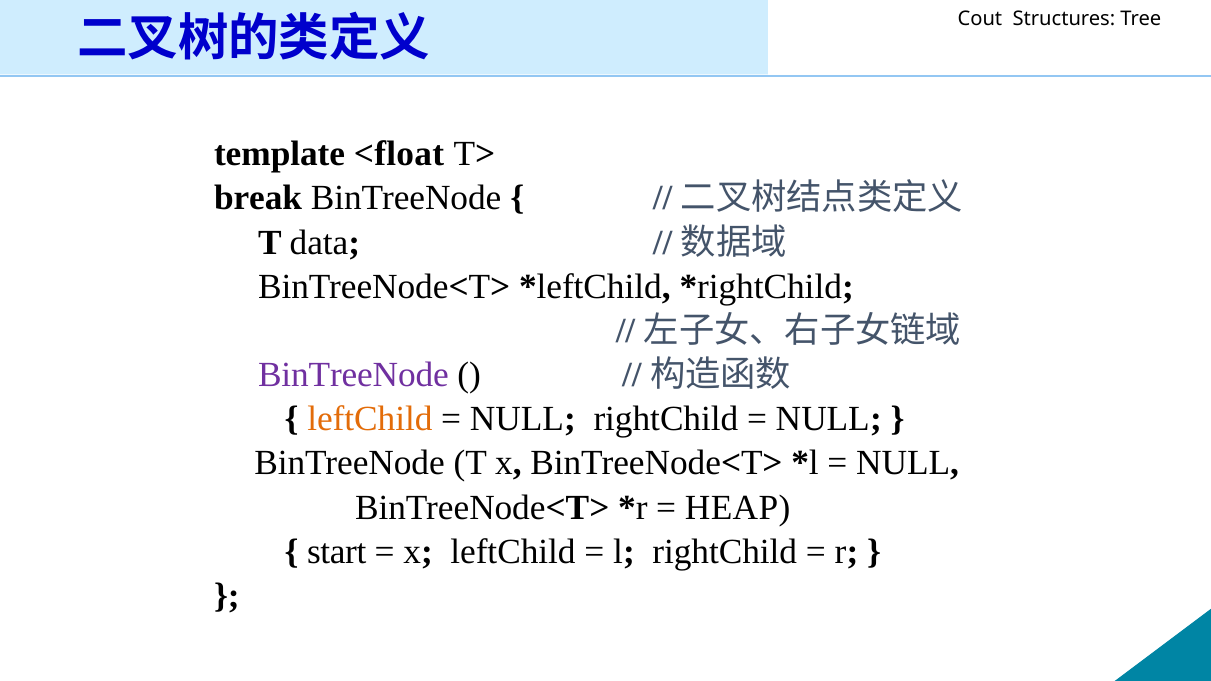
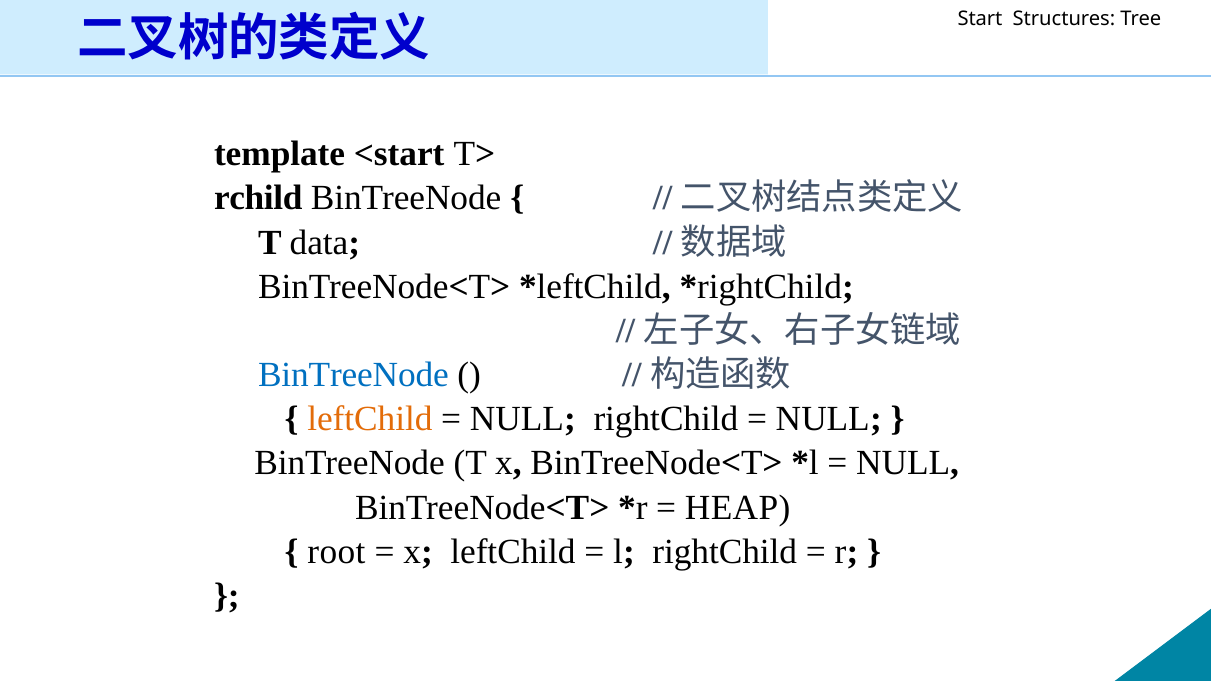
Cout: Cout -> Start
<float: <float -> <start
break: break -> rchild
BinTreeNode at (353, 375) colour: purple -> blue
start: start -> root
